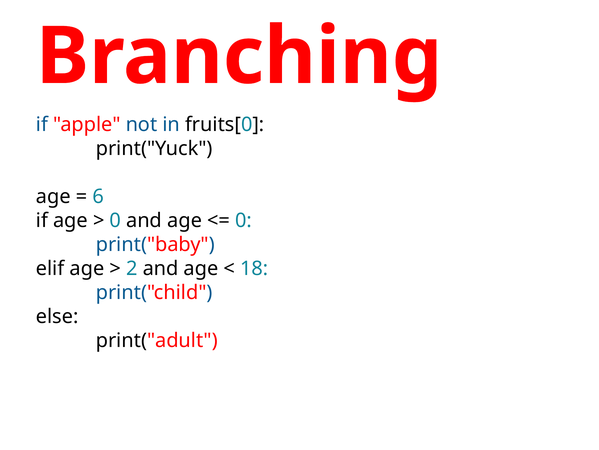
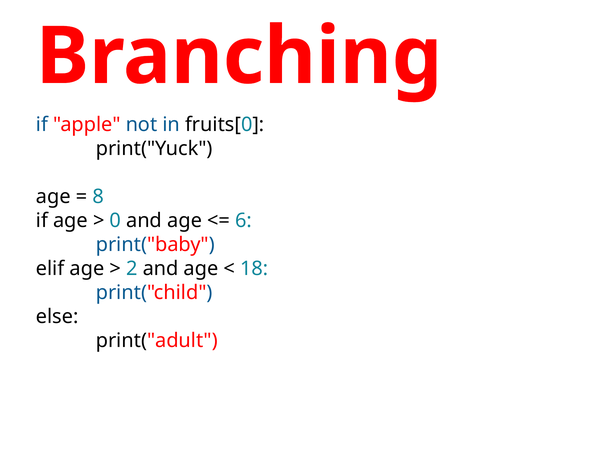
6: 6 -> 8
0 at (243, 220): 0 -> 6
